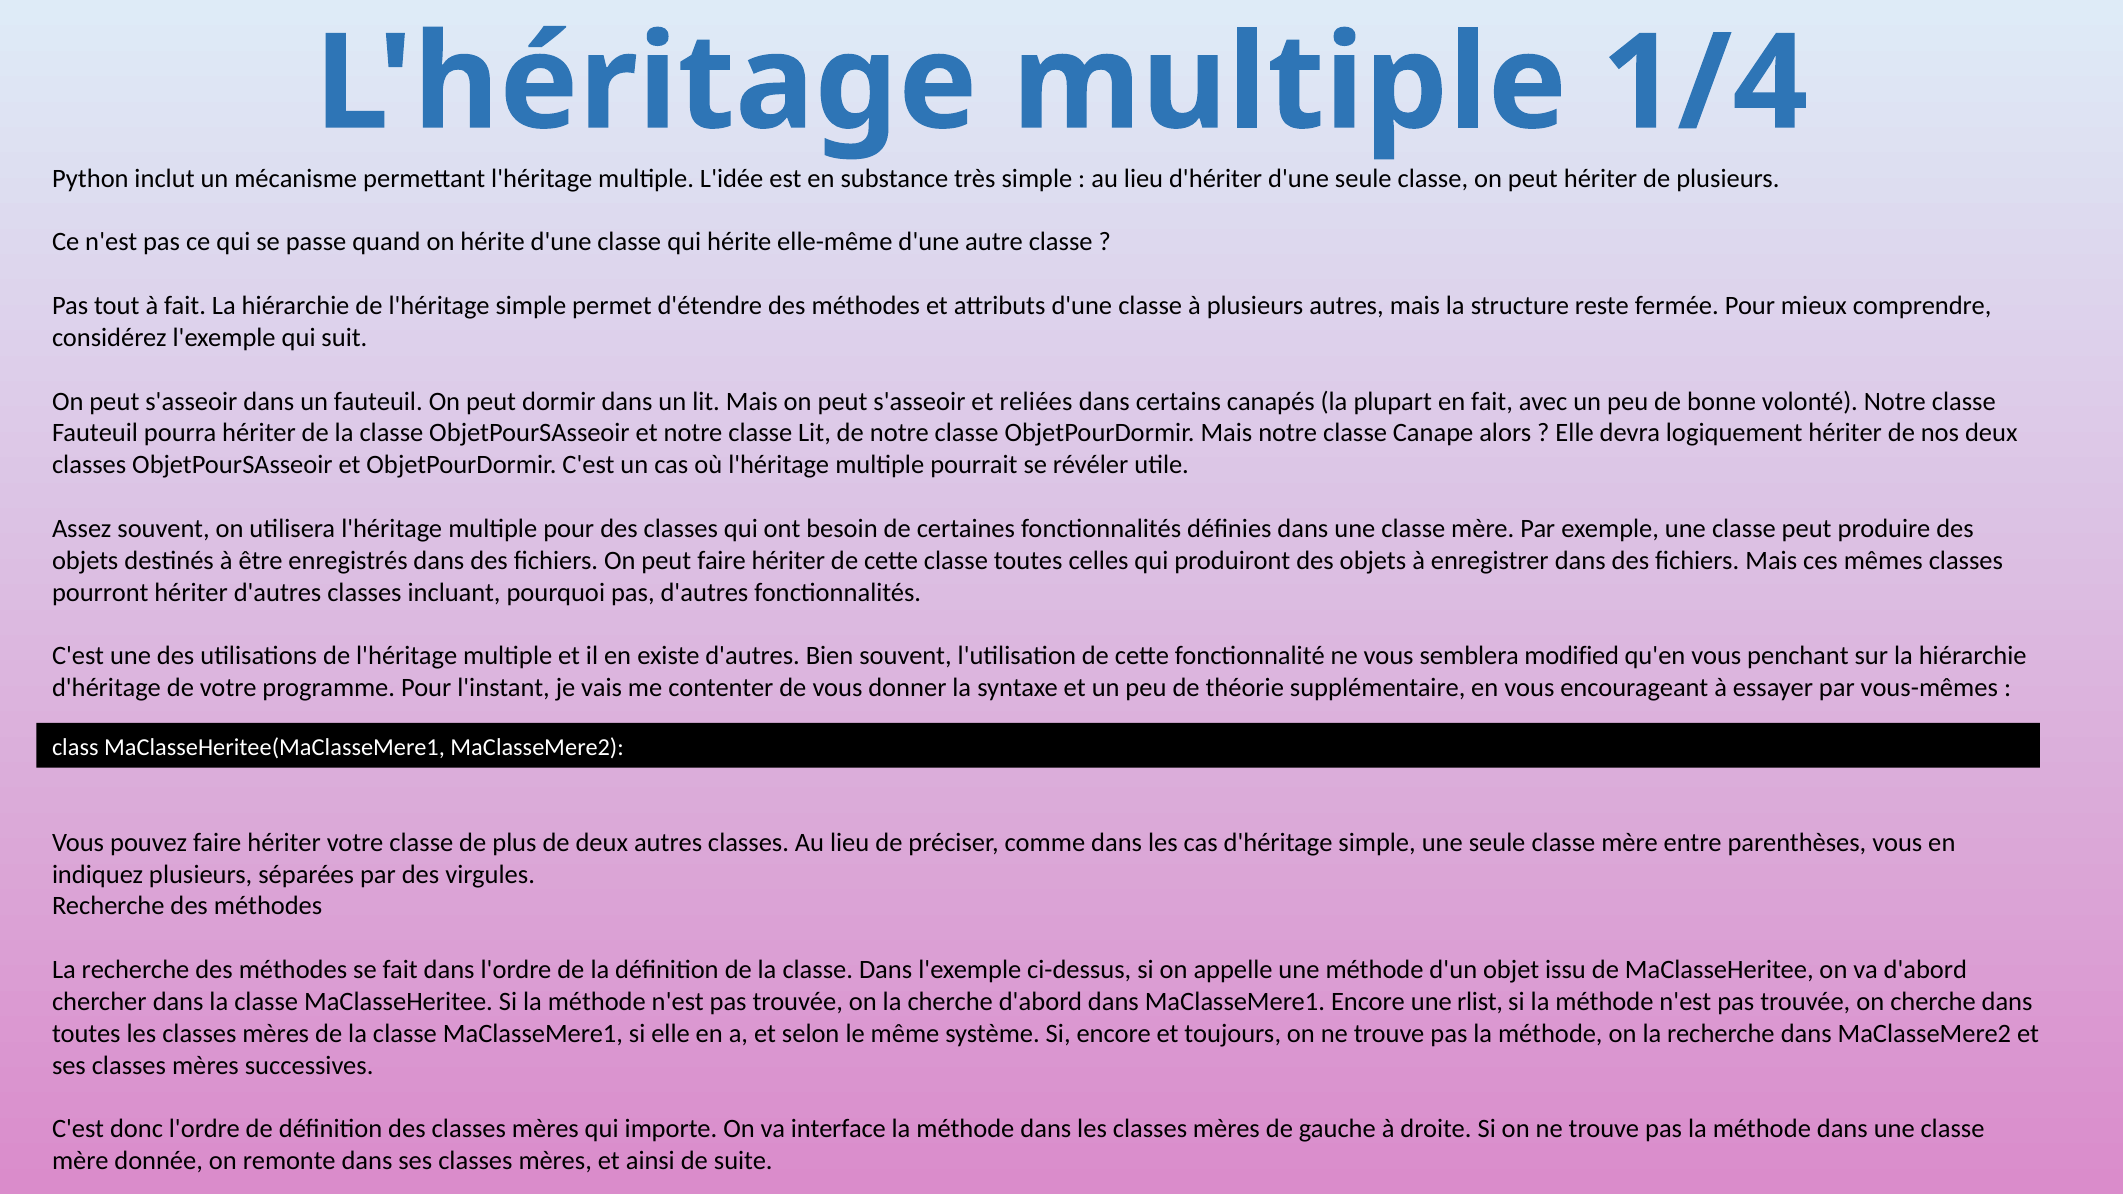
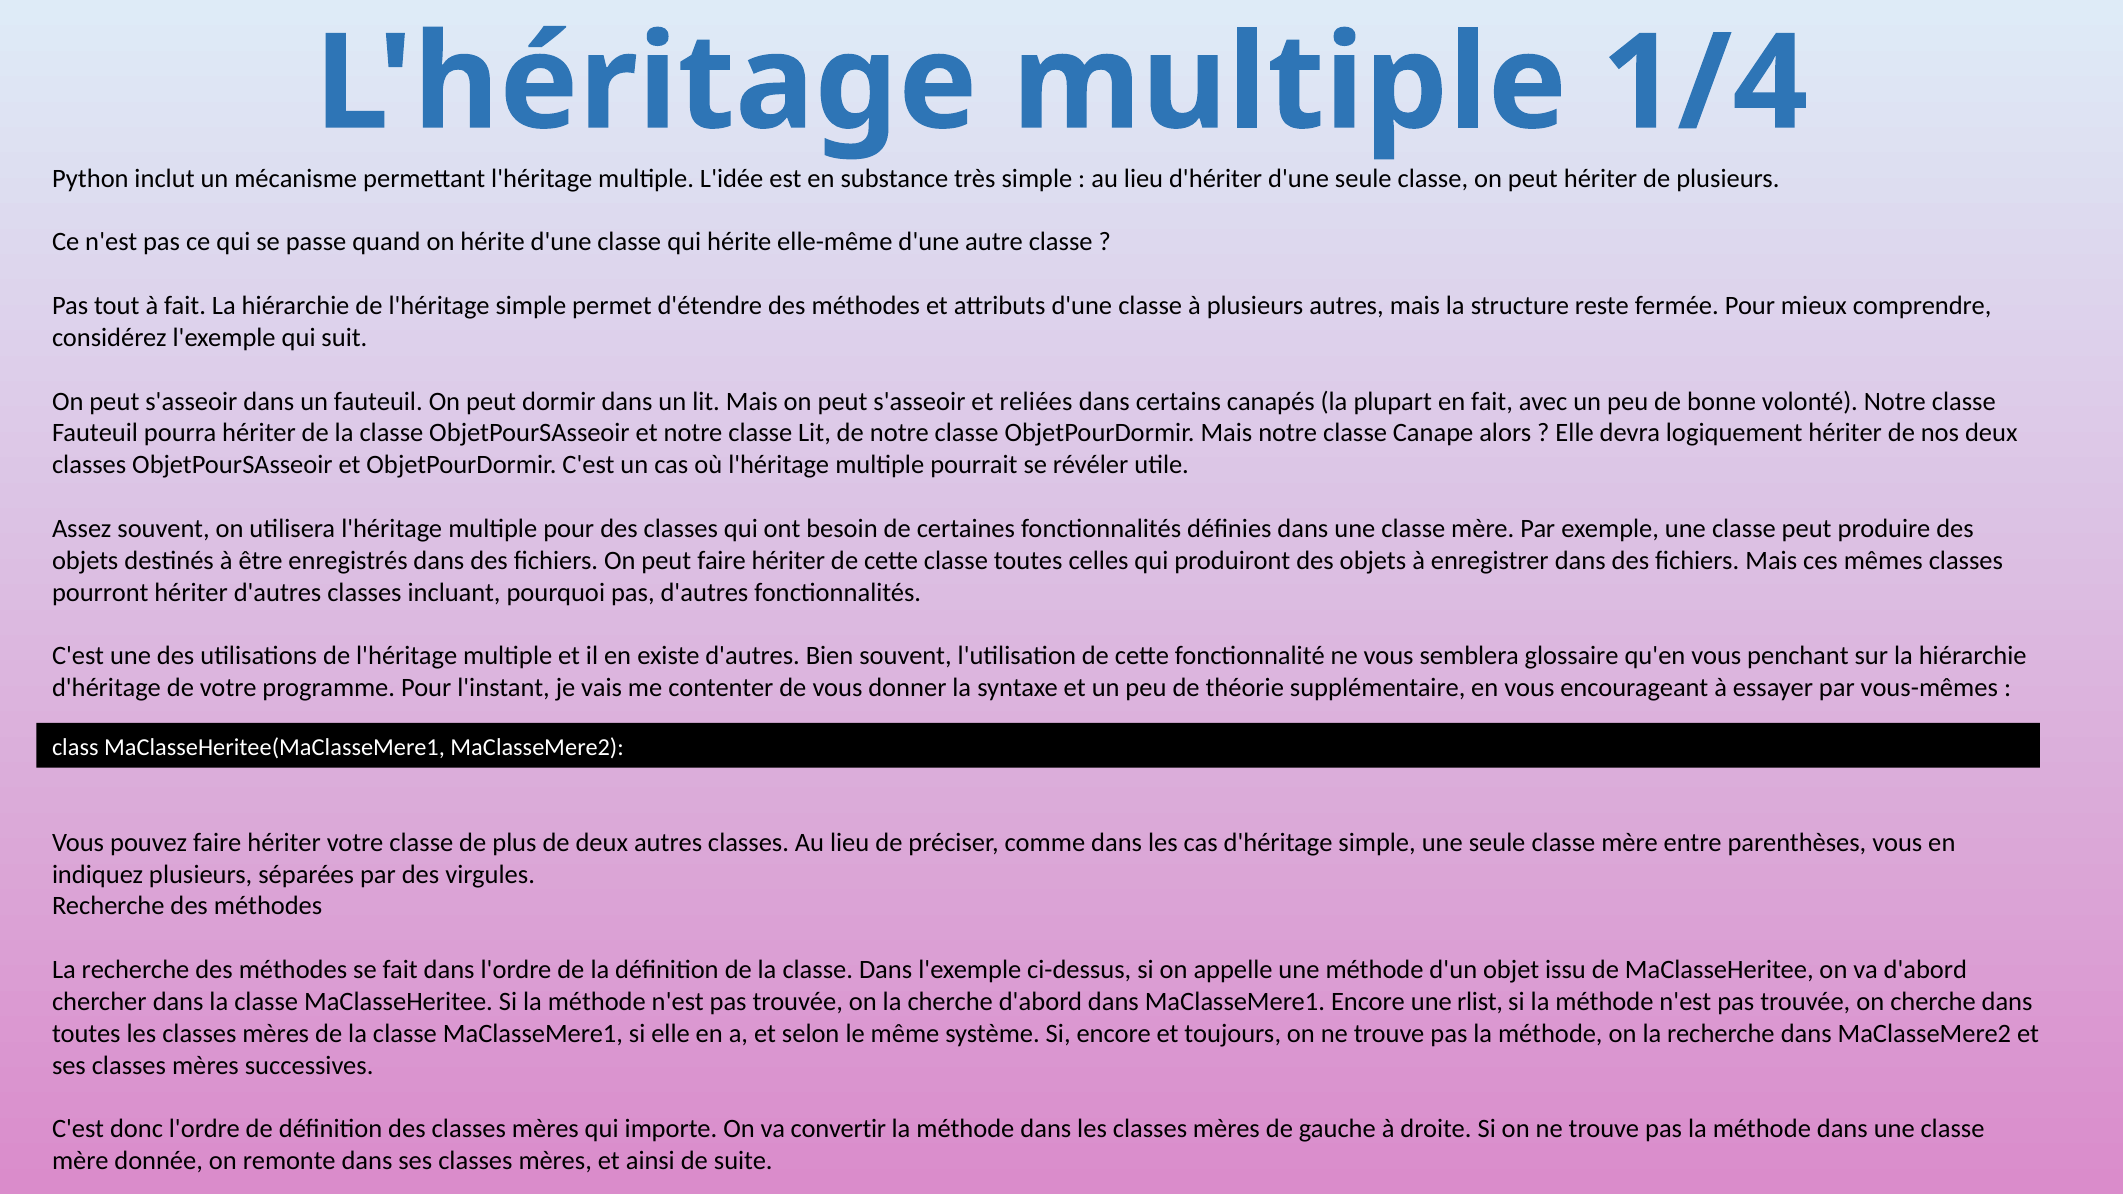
modified: modified -> glossaire
interface: interface -> convertir
